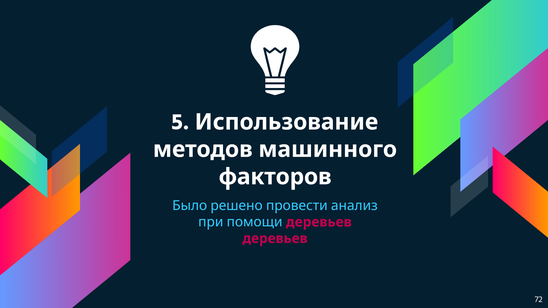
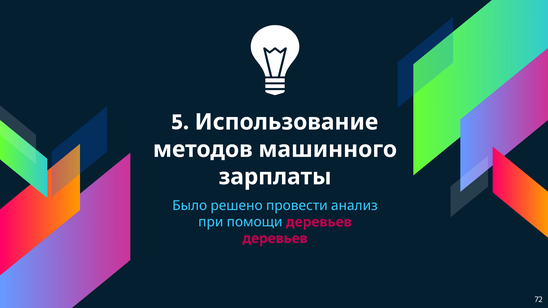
факторов: факторов -> зарплаты
